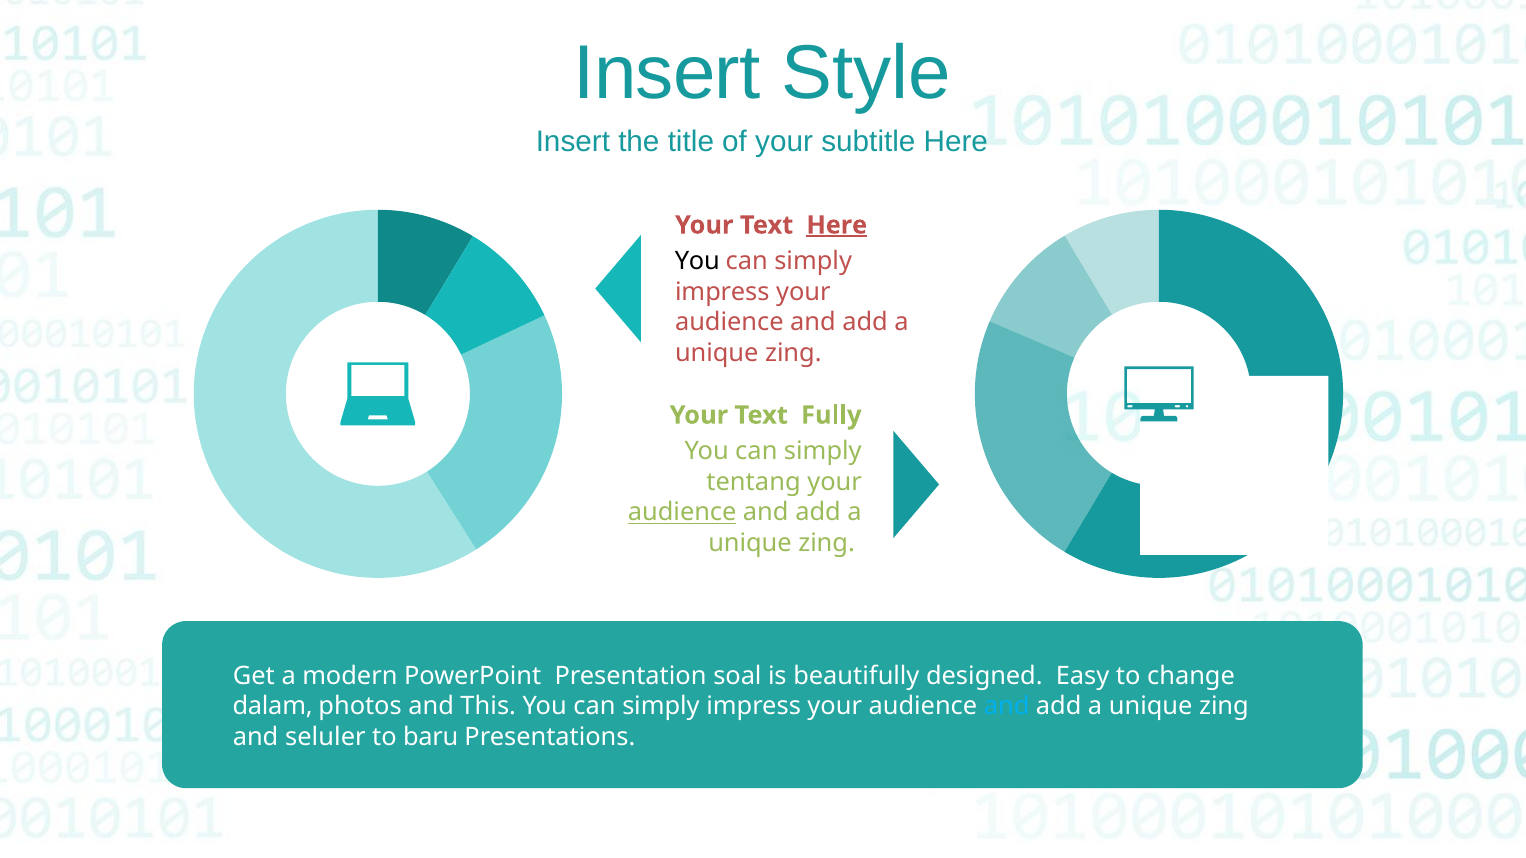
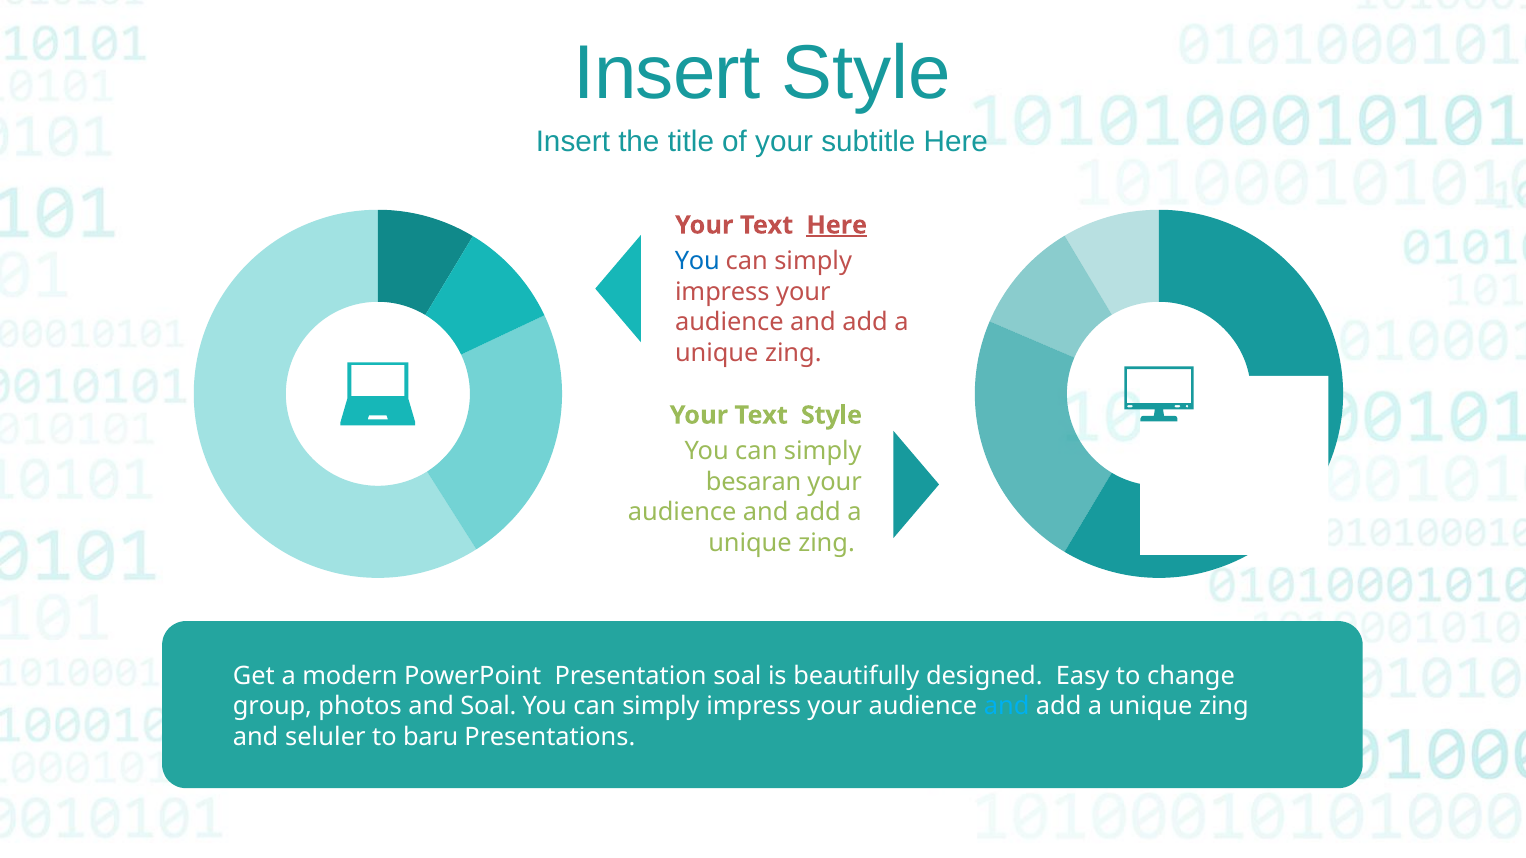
You at (697, 261) colour: black -> blue
Text Fully: Fully -> Style
tentang: tentang -> besaran
audience at (682, 513) underline: present -> none
dalam: dalam -> group
and This: This -> Soal
